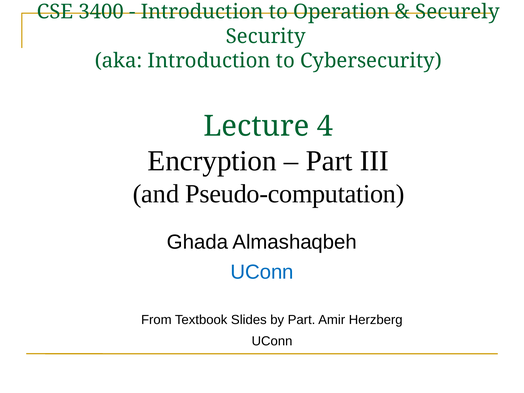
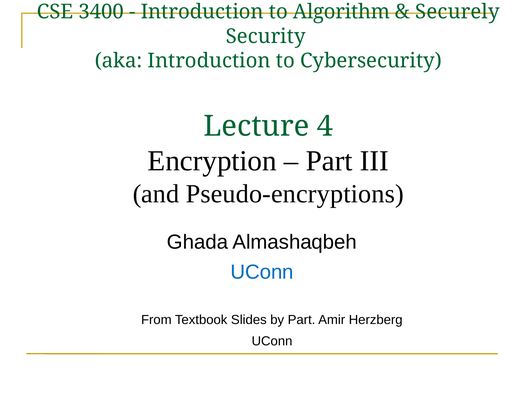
Operation: Operation -> Algorithm
Pseudo-computation: Pseudo-computation -> Pseudo-encryptions
